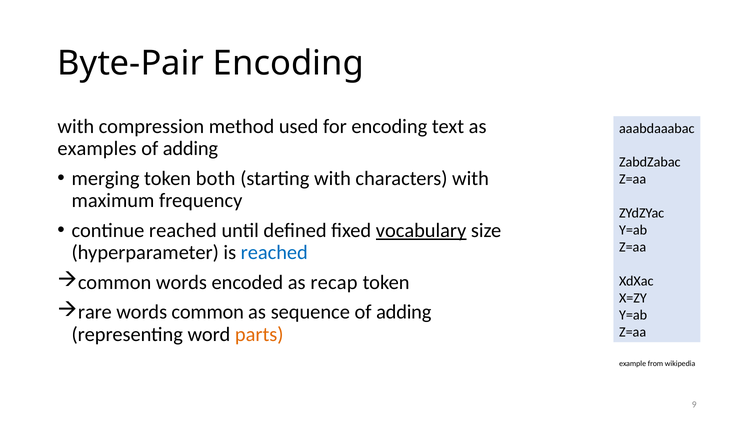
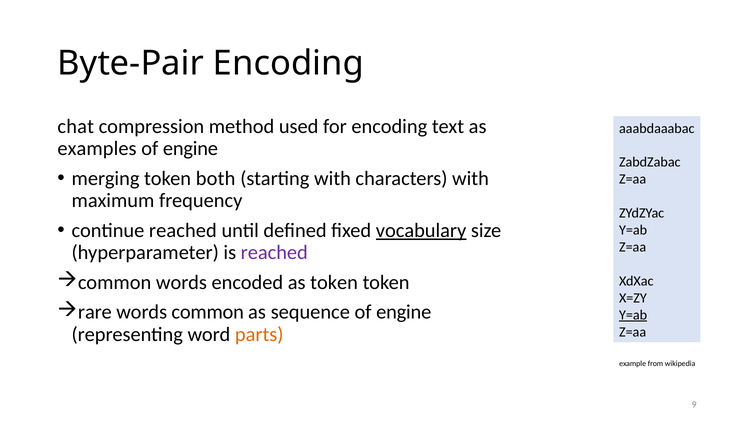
with at (76, 127): with -> chat
adding at (190, 149): adding -> engine
reached at (274, 253) colour: blue -> purple
as recap: recap -> token
sequence of adding: adding -> engine
Y=ab at (633, 315) underline: none -> present
